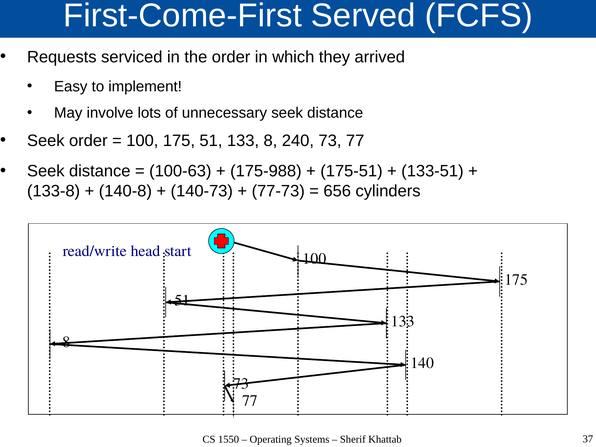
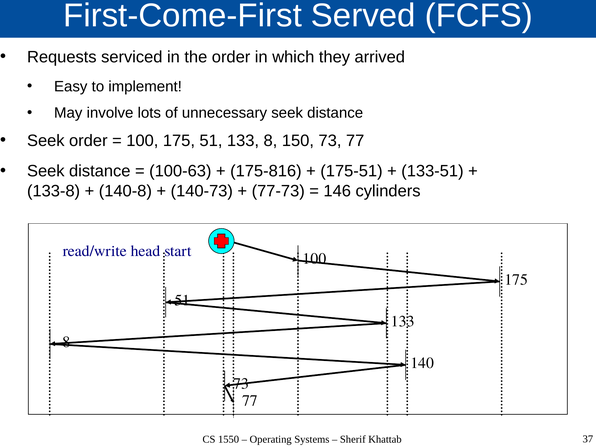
240: 240 -> 150
175-988: 175-988 -> 175-816
656: 656 -> 146
